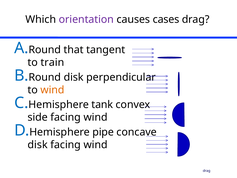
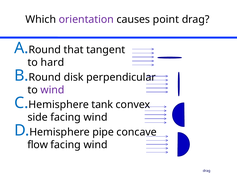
cases: cases -> point
train: train -> hard
wind at (52, 90) colour: orange -> purple
disk at (38, 145): disk -> flow
